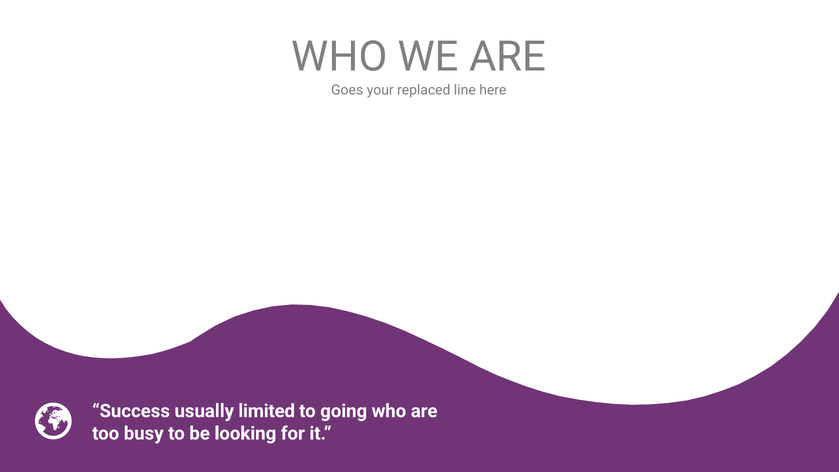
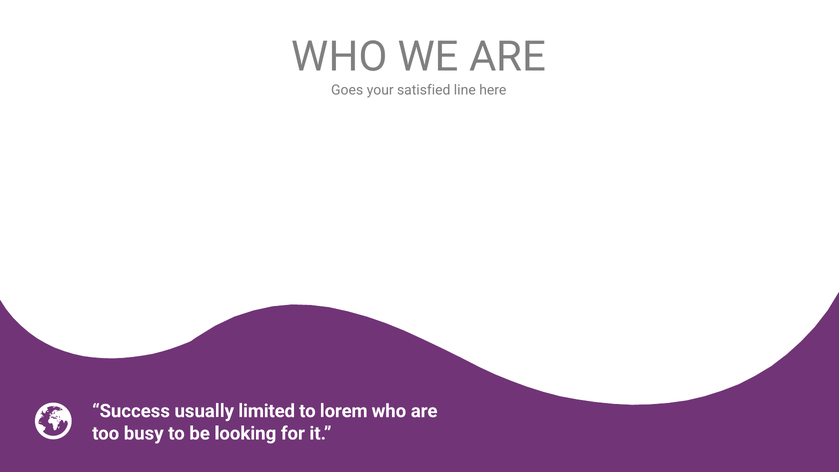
replaced: replaced -> satisfied
going: going -> lorem
